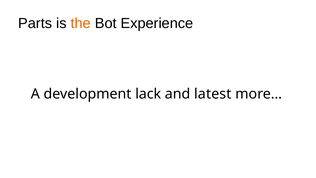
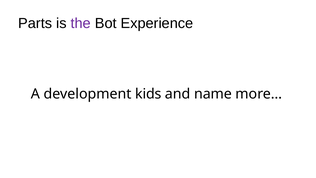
the colour: orange -> purple
lack: lack -> kids
latest: latest -> name
